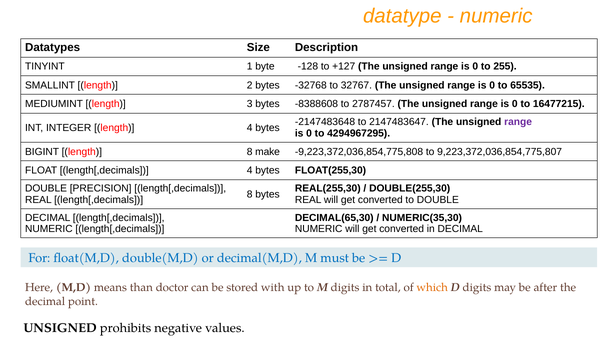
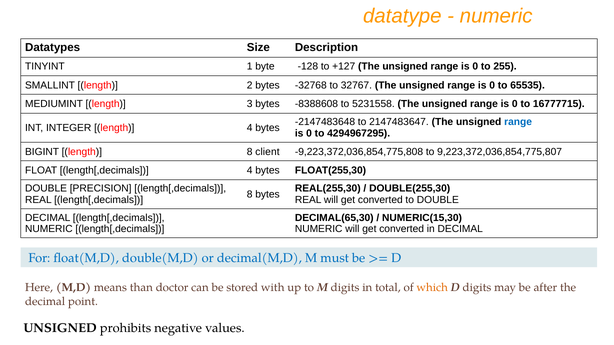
2787457: 2787457 -> 5231558
16477215: 16477215 -> 16777715
range at (518, 122) colour: purple -> blue
make: make -> client
NUMERIC(35,30: NUMERIC(35,30 -> NUMERIC(15,30
